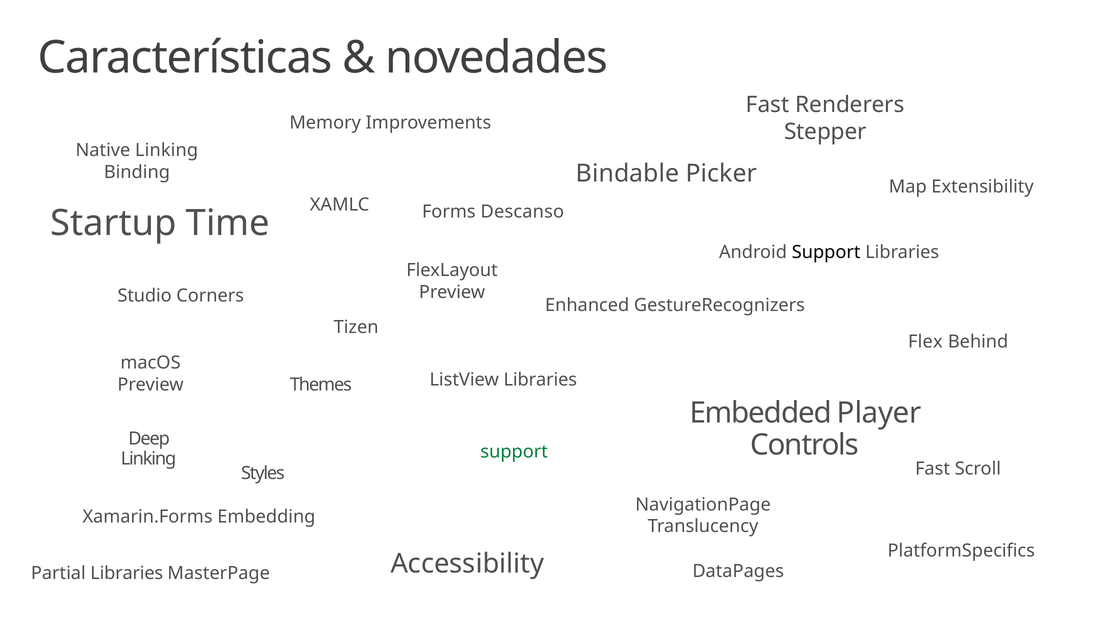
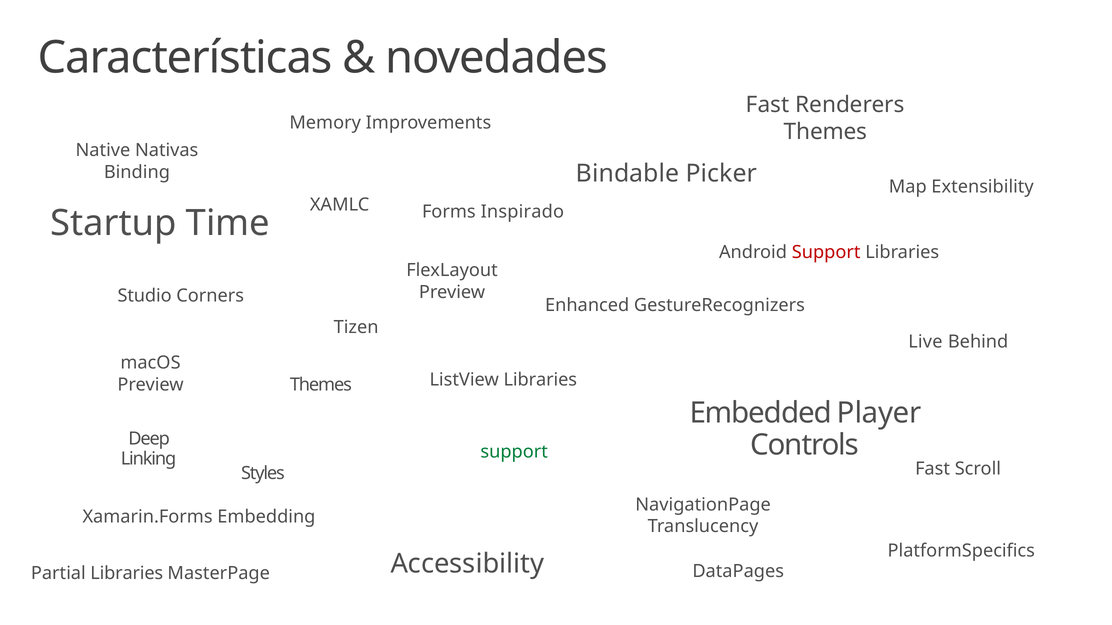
Stepper at (825, 132): Stepper -> Themes
Native Linking: Linking -> Nativas
Descanso: Descanso -> Inspirado
Support at (826, 253) colour: black -> red
Flex: Flex -> Live
